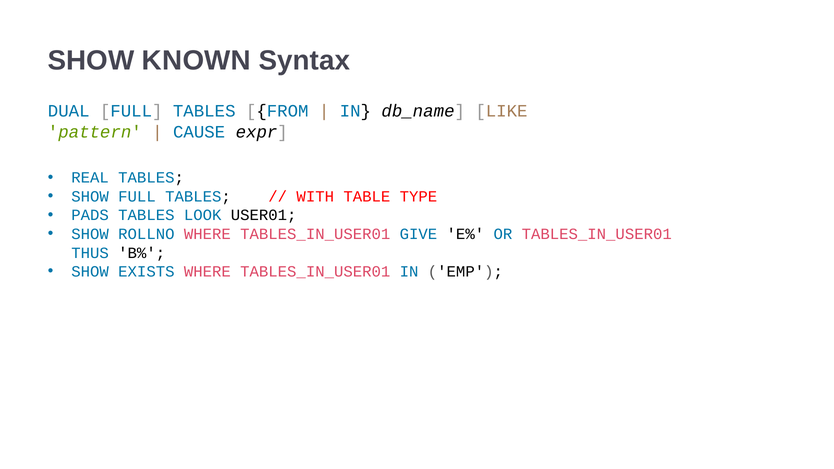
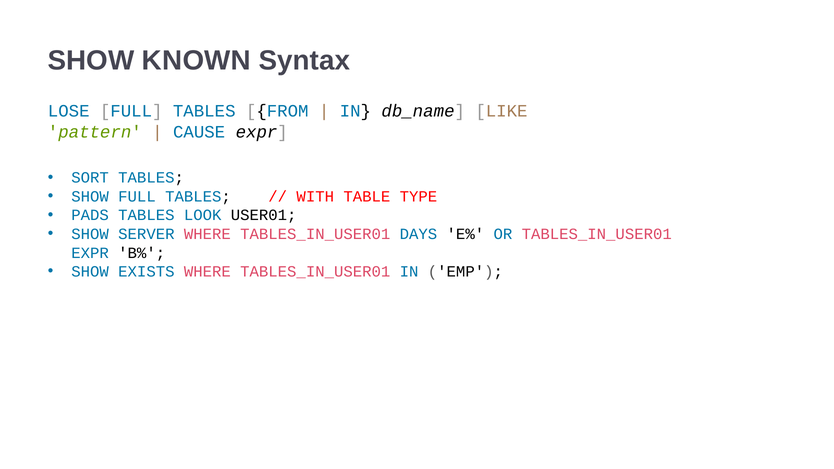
DUAL: DUAL -> LOSE
REAL: REAL -> SORT
ROLLNO: ROLLNO -> SERVER
GIVE: GIVE -> DAYS
THUS at (90, 253): THUS -> EXPR
